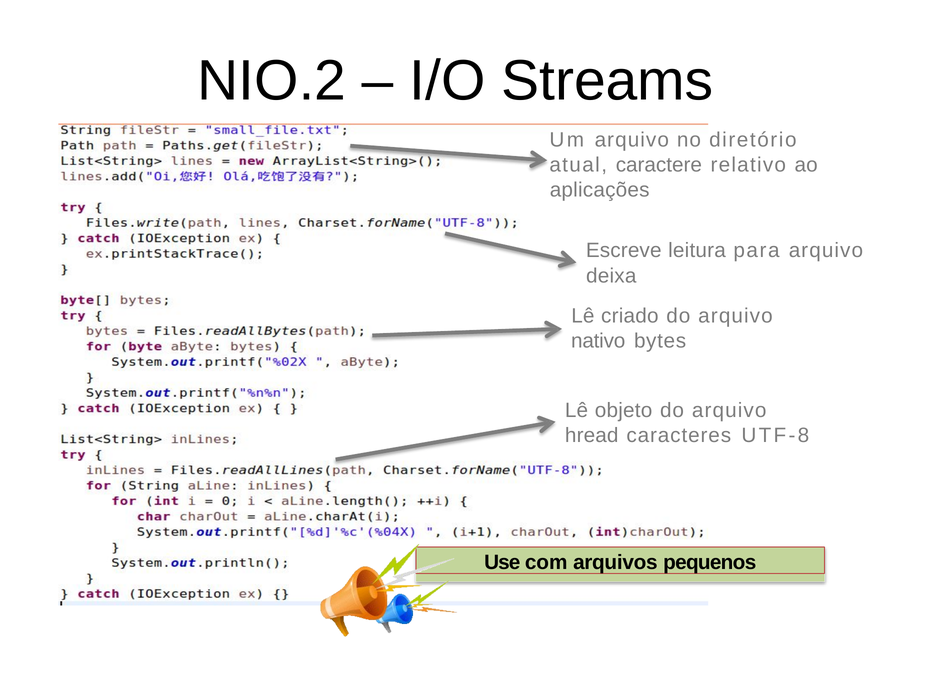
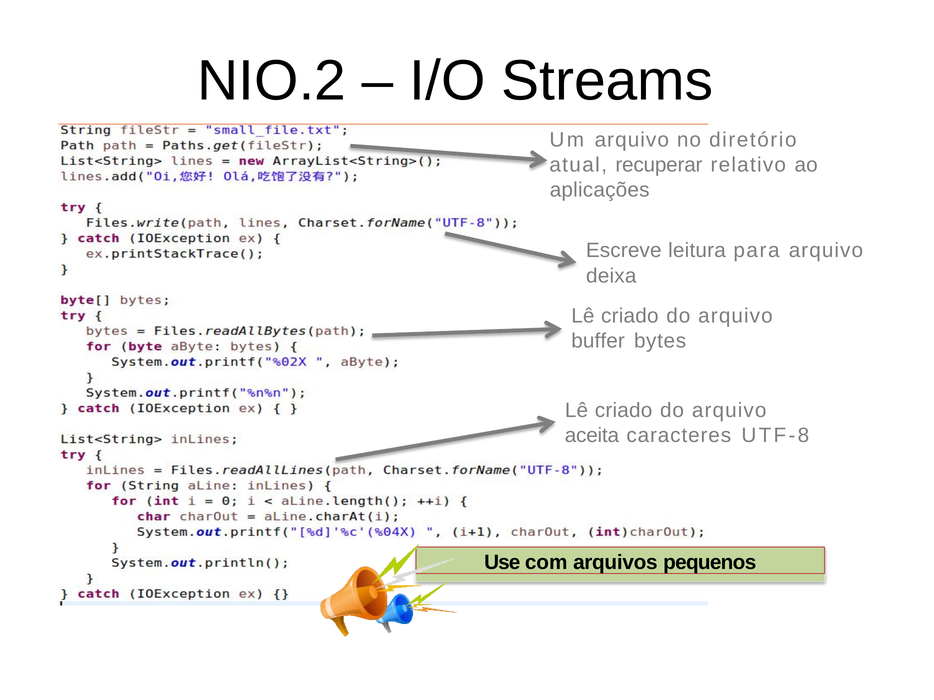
caractere: caractere -> recuperar
nativo: nativo -> buffer
objeto at (624, 411): objeto -> criado
hread: hread -> aceita
